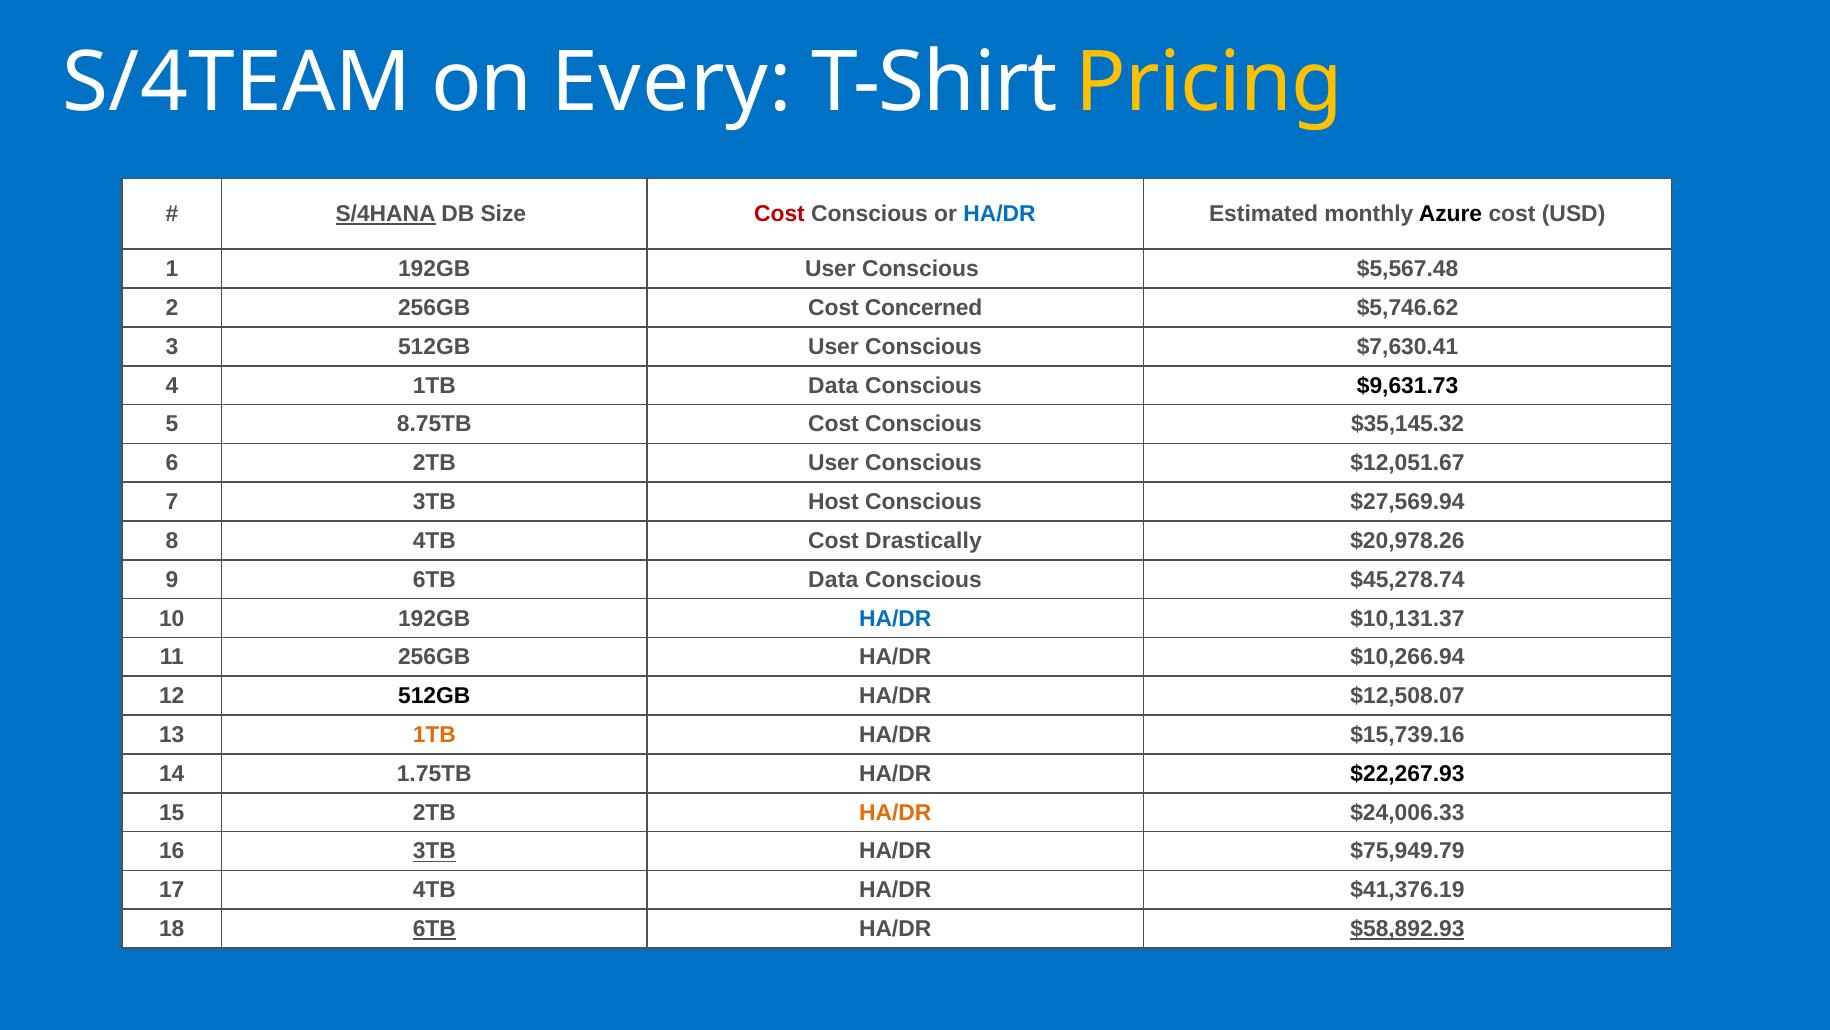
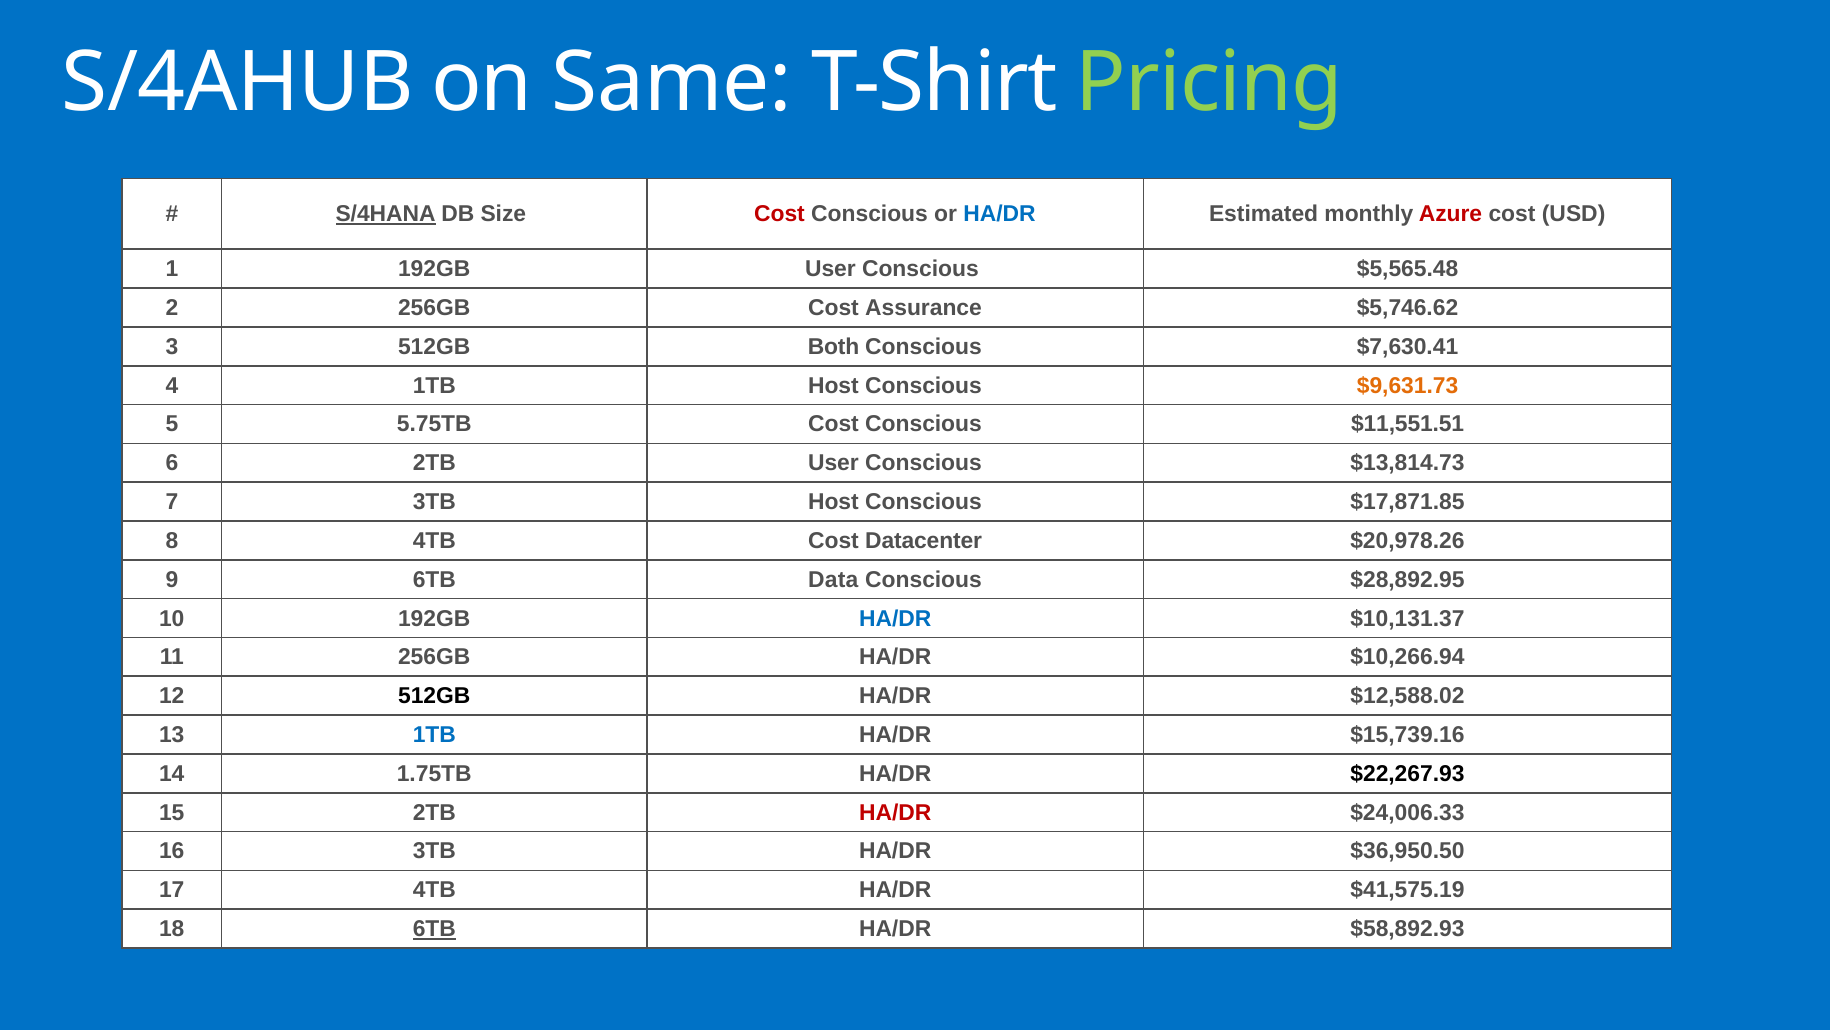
S/4TEAM: S/4TEAM -> S/4AHUB
Every: Every -> Same
Pricing colour: yellow -> light green
Azure colour: black -> red
$5,567.48: $5,567.48 -> $5,565.48
Concerned: Concerned -> Assurance
512GB User: User -> Both
1TB Data: Data -> Host
$9,631.73 colour: black -> orange
8.75TB: 8.75TB -> 5.75TB
$35,145.32: $35,145.32 -> $11,551.51
$12,051.67: $12,051.67 -> $13,814.73
$27,569.94: $27,569.94 -> $17,871.85
Drastically: Drastically -> Datacenter
$45,278.74: $45,278.74 -> $28,892.95
$12,508.07: $12,508.07 -> $12,588.02
1TB at (434, 735) colour: orange -> blue
HA/DR at (895, 812) colour: orange -> red
3TB at (434, 851) underline: present -> none
$75,949.79: $75,949.79 -> $36,950.50
$41,376.19: $41,376.19 -> $41,575.19
$58,892.93 underline: present -> none
